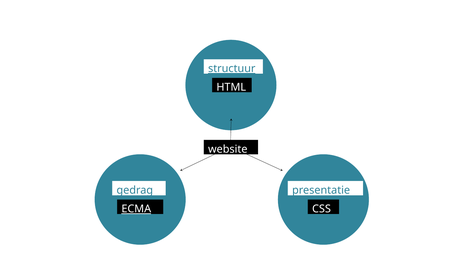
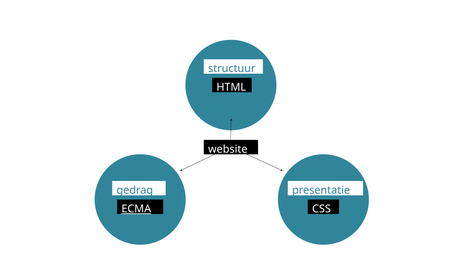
structuur underline: present -> none
